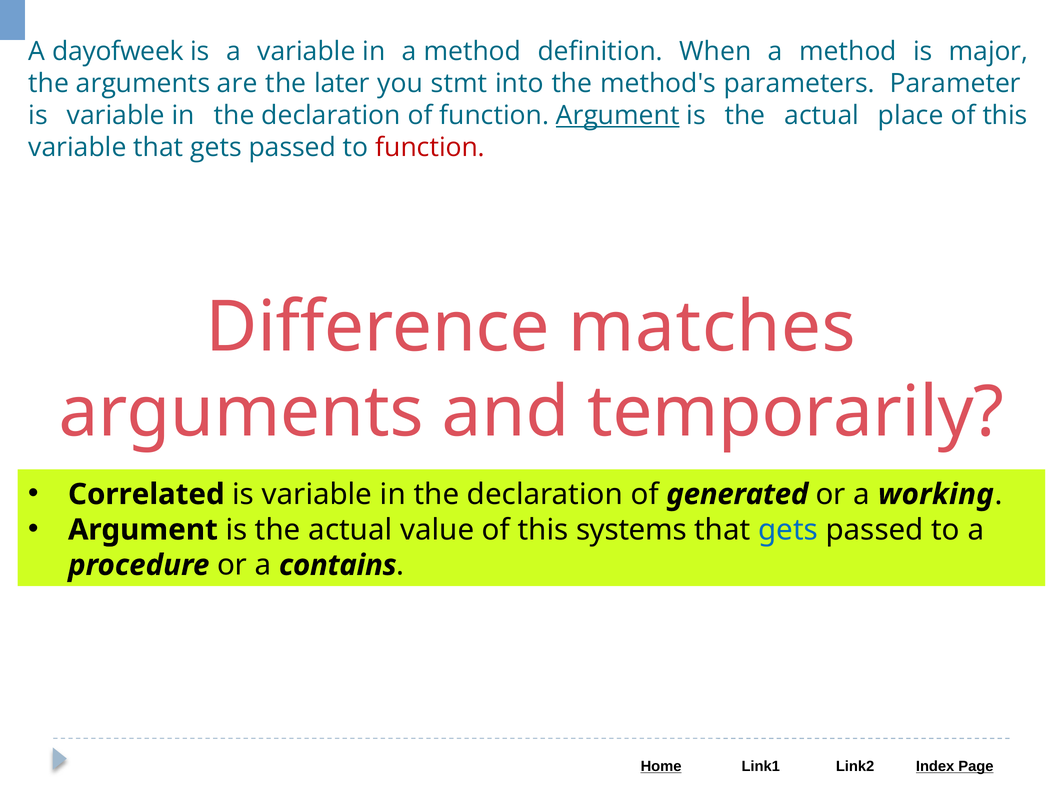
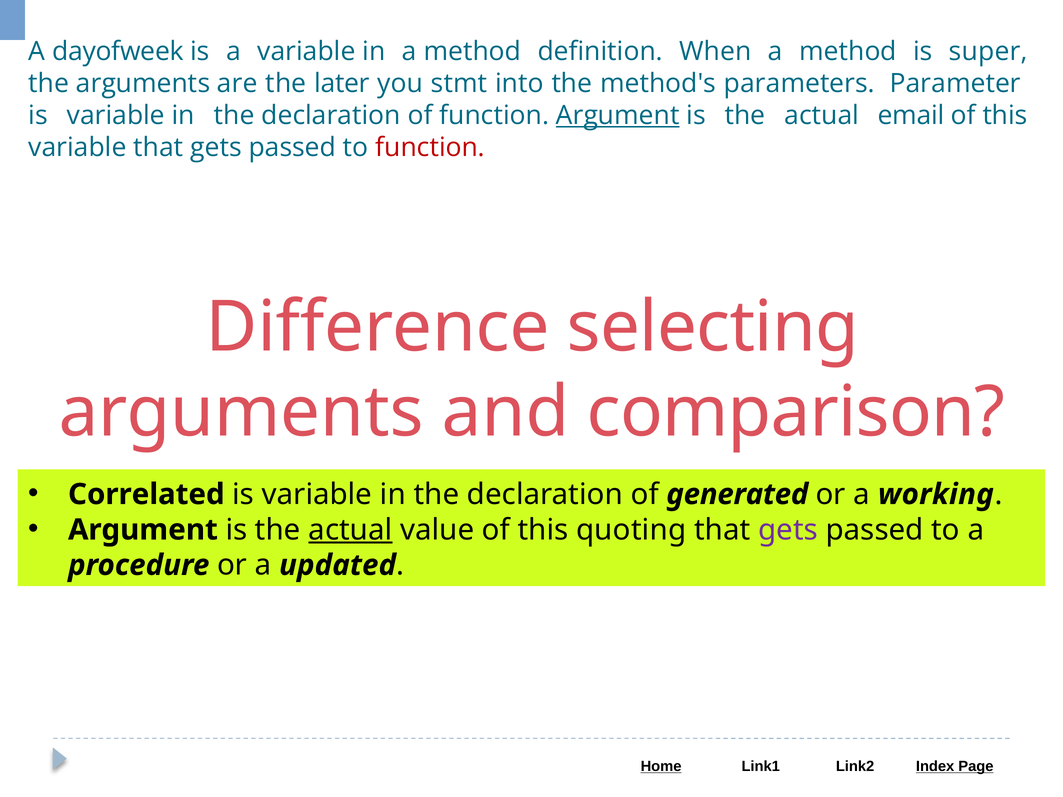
major: major -> super
place: place -> email
matches: matches -> selecting
temporarily: temporarily -> comparison
actual at (350, 530) underline: none -> present
systems: systems -> quoting
gets at (788, 530) colour: blue -> purple
contains: contains -> updated
